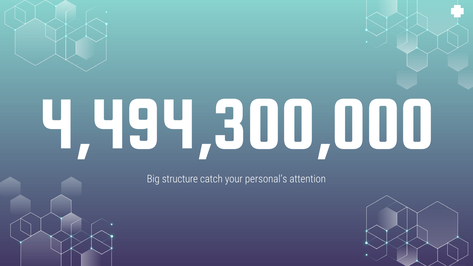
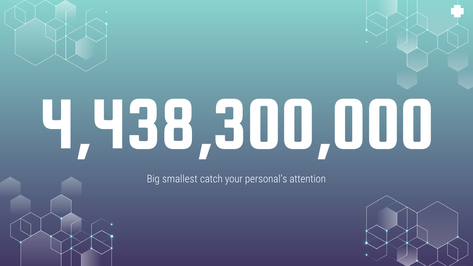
4,494,300,000: 4,494,300,000 -> 4,438,300,000
structure: structure -> smallest
